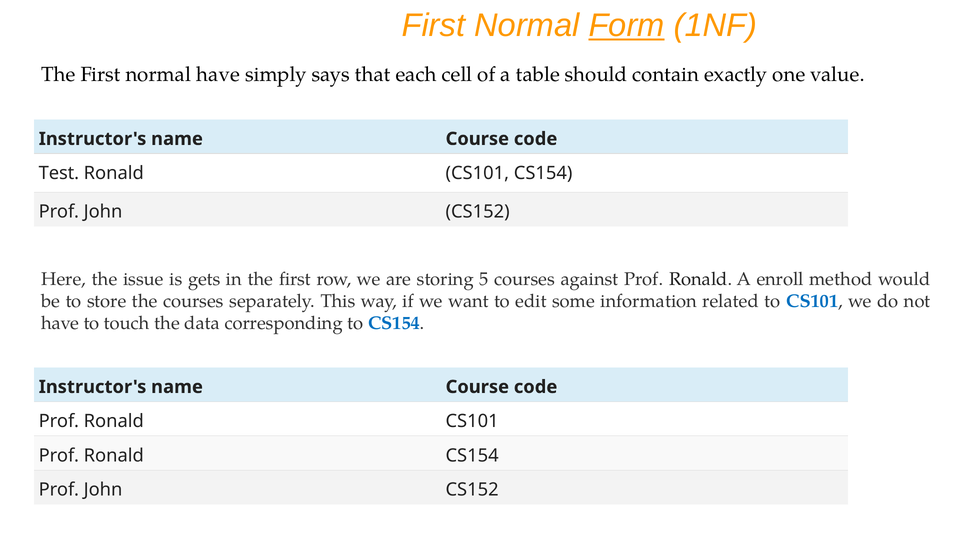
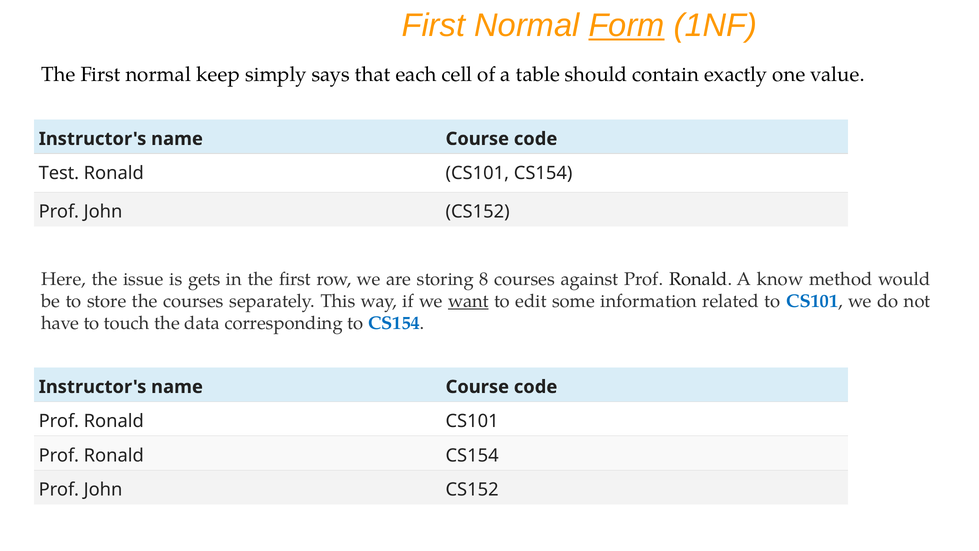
normal have: have -> keep
5: 5 -> 8
enroll: enroll -> know
want underline: none -> present
